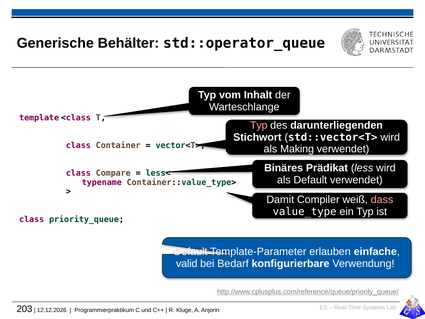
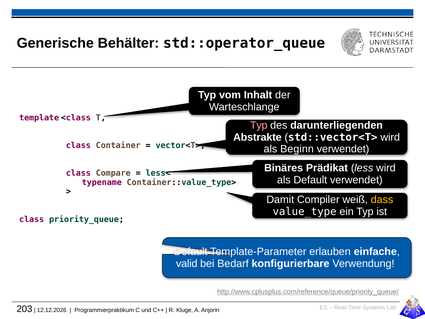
Stichwort: Stichwort -> Abstrakte
Making: Making -> Beginn
dass colour: pink -> yellow
